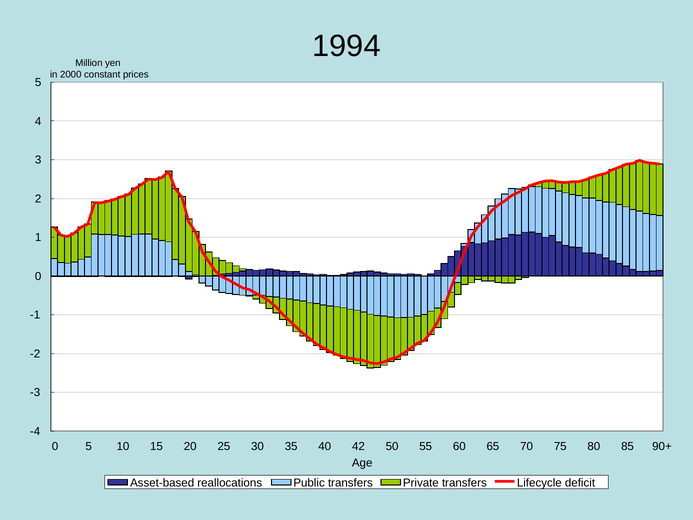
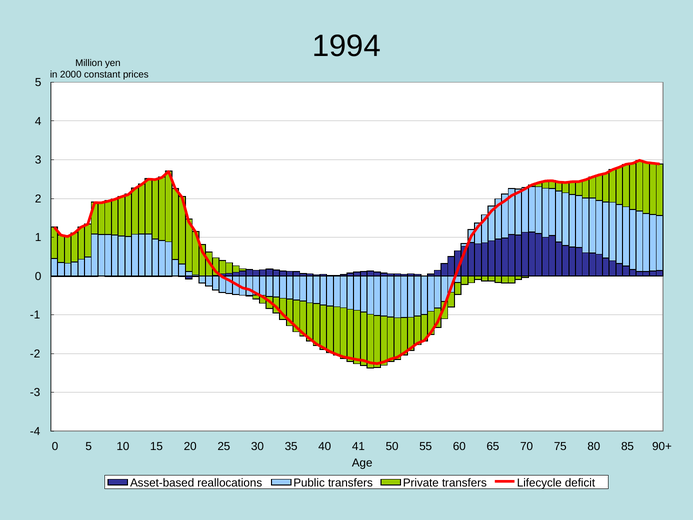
42: 42 -> 41
